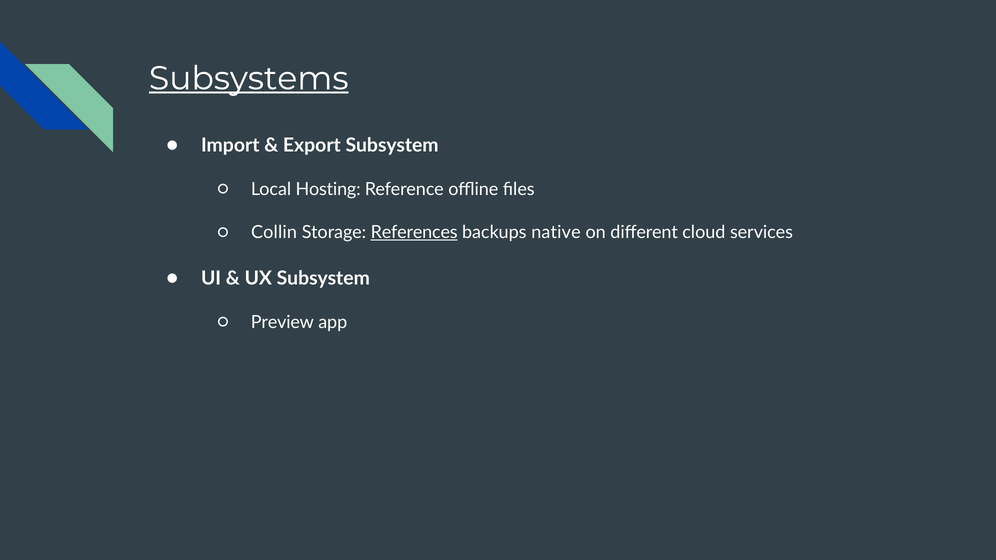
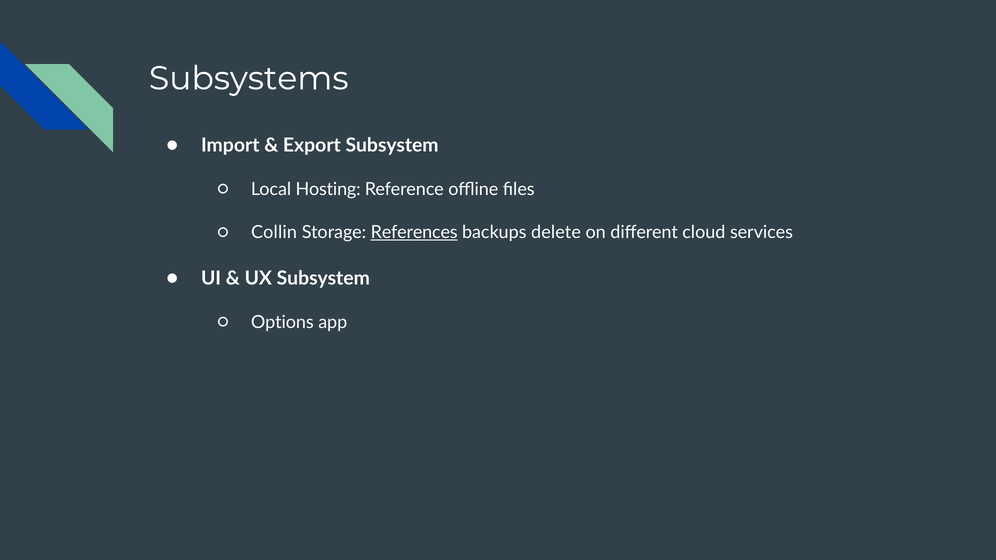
Subsystems underline: present -> none
native: native -> delete
Preview: Preview -> Options
